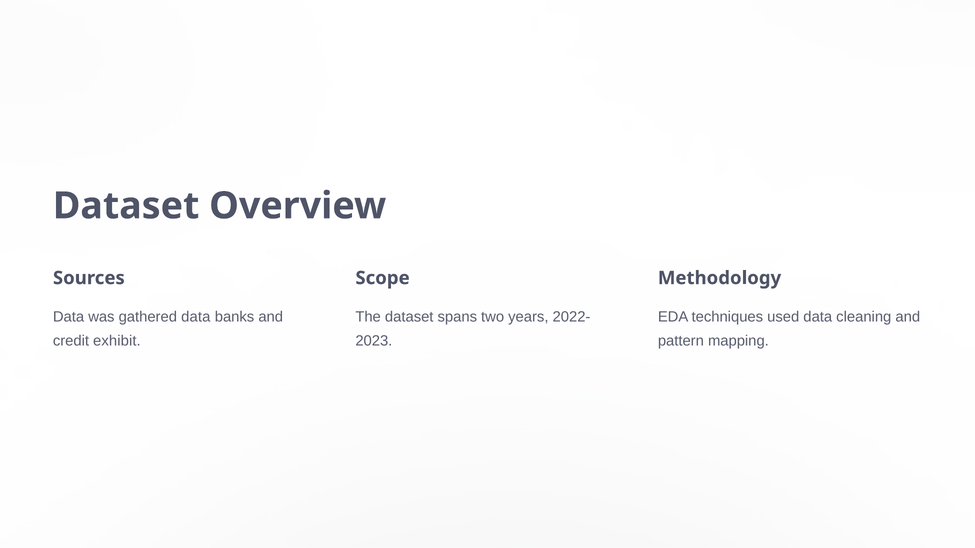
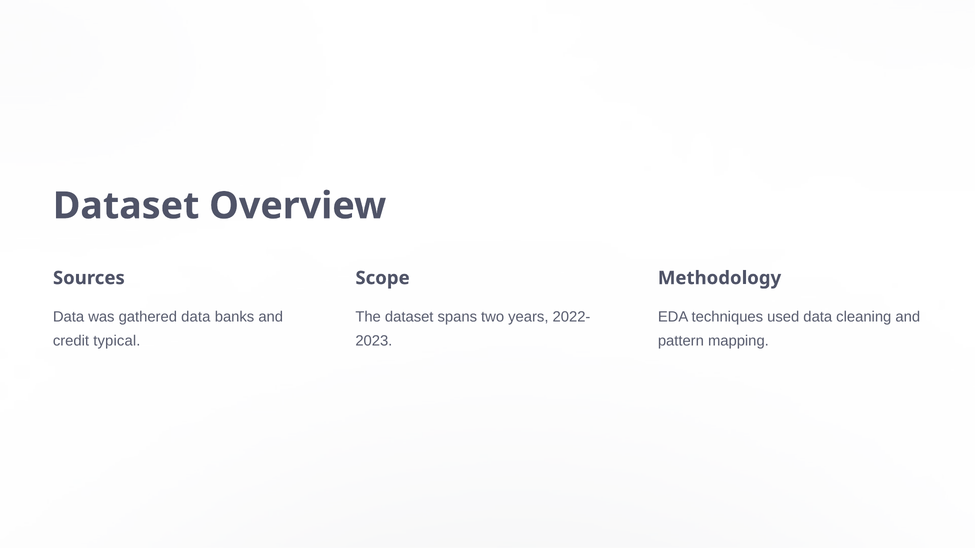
exhibit: exhibit -> typical
